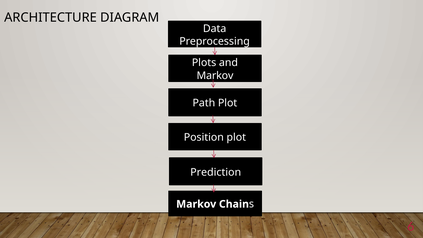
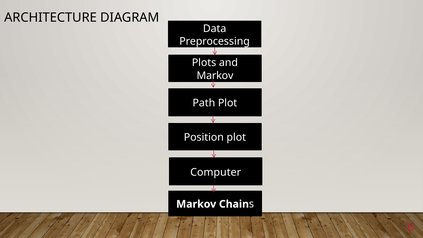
Prediction: Prediction -> Computer
